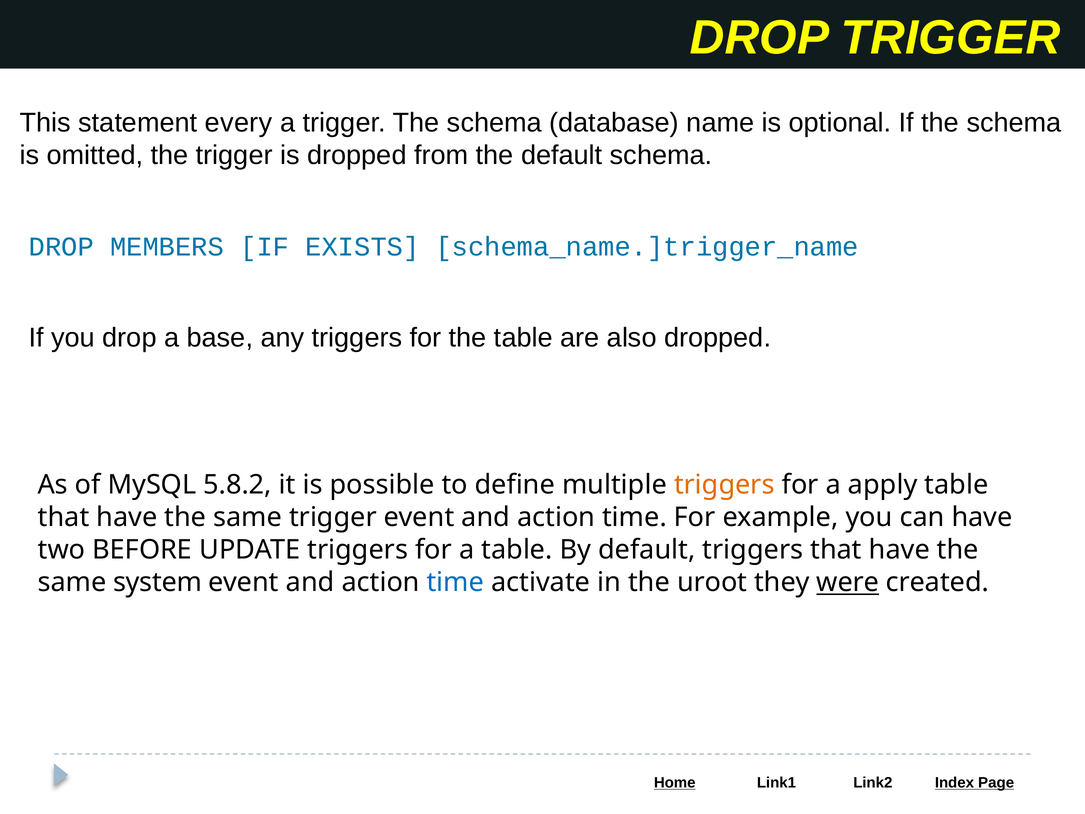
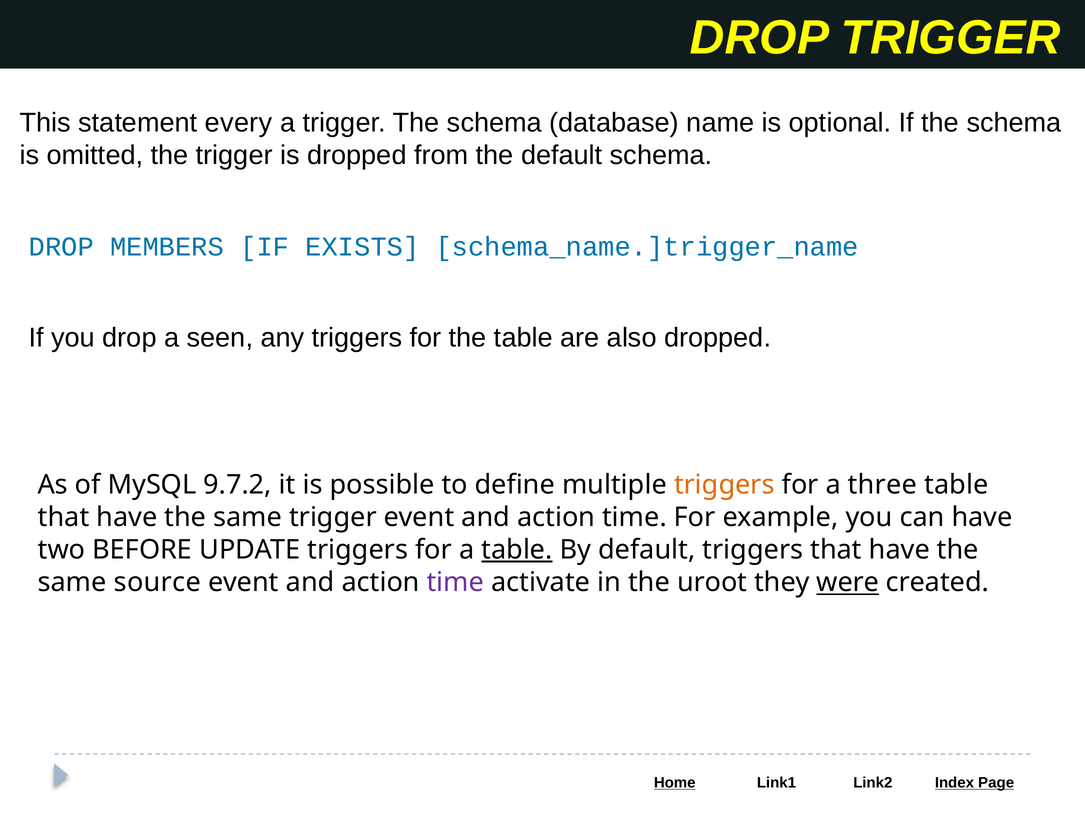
base: base -> seen
5.8.2: 5.8.2 -> 9.7.2
apply: apply -> three
table at (517, 550) underline: none -> present
system: system -> source
time at (455, 582) colour: blue -> purple
